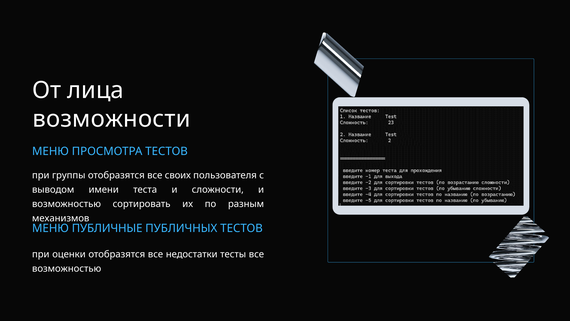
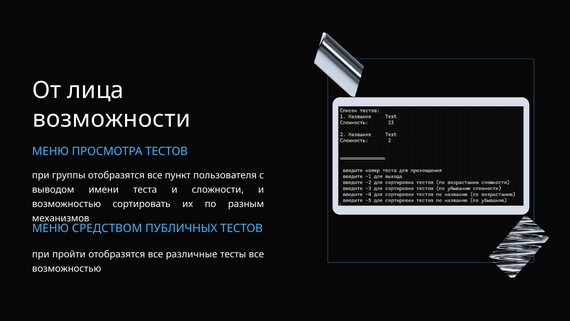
своих: своих -> пункт
ПУБЛИЧНЫЕ: ПУБЛИЧНЫЕ -> СРЕДСТВОМ
оценки: оценки -> пройти
недостатки: недостатки -> различные
